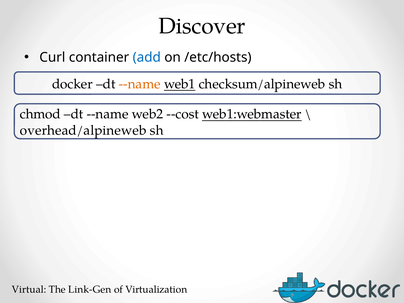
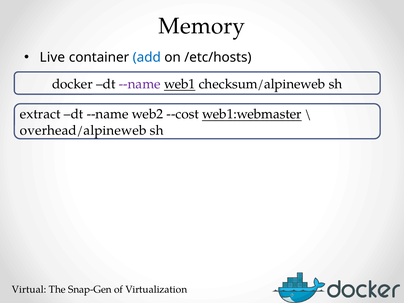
Discover: Discover -> Memory
Curl: Curl -> Live
--name at (140, 84) colour: orange -> purple
chmod: chmod -> extract
Link-Gen: Link-Gen -> Snap-Gen
